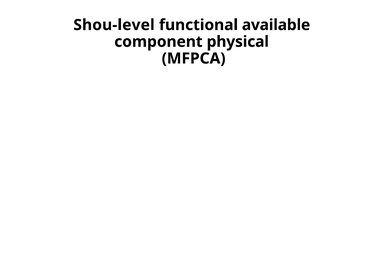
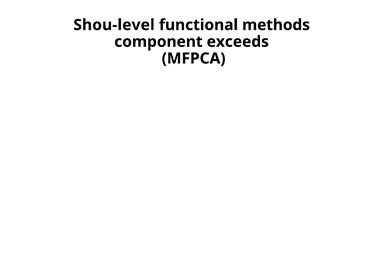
available: available -> methods
physical: physical -> exceeds
